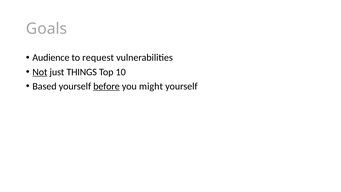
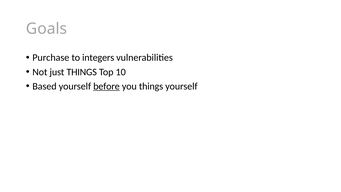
Audience: Audience -> Purchase
request: request -> integers
Not underline: present -> none
you might: might -> things
